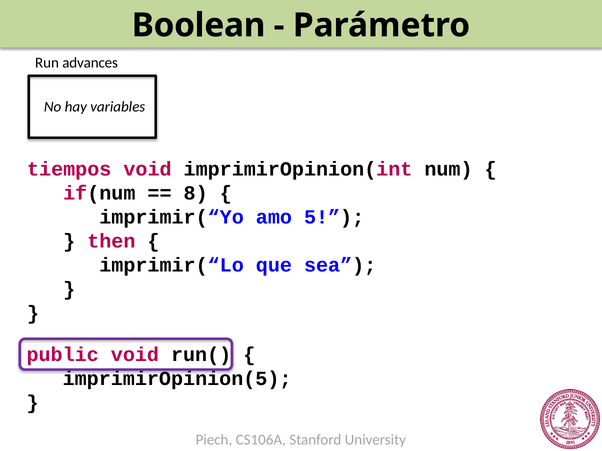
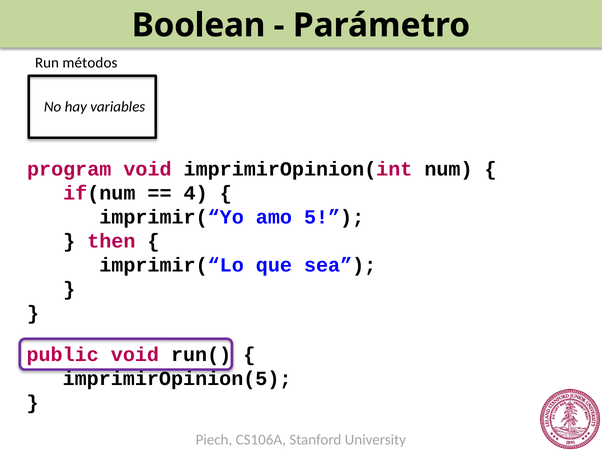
advances: advances -> métodos
tiempos: tiempos -> program
8: 8 -> 4
